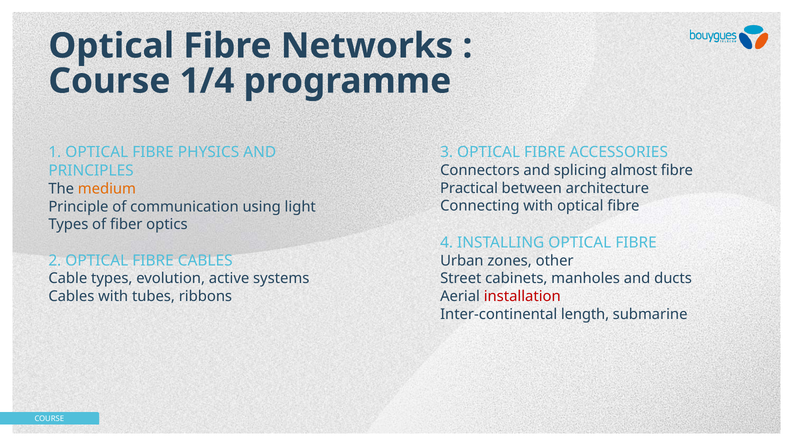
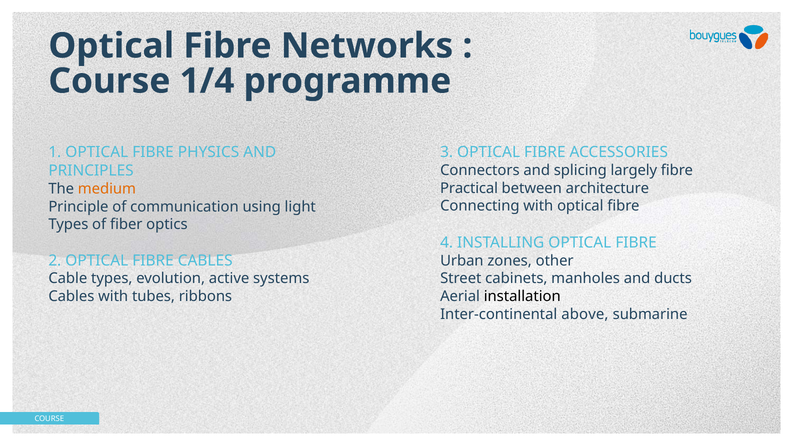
almost: almost -> largely
installation colour: red -> black
length: length -> above
